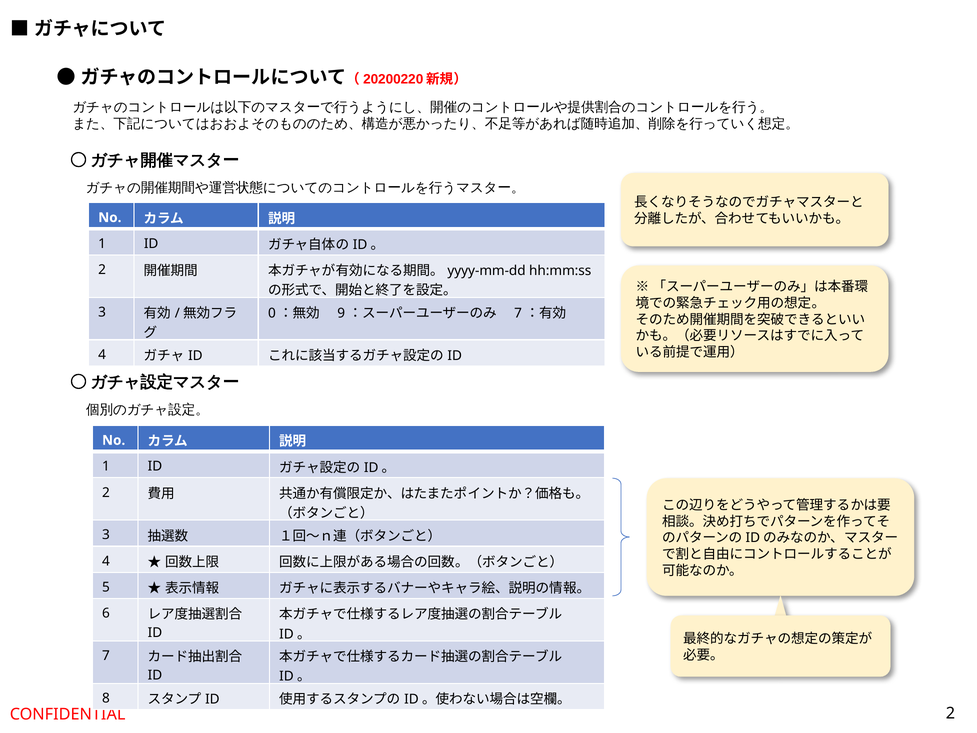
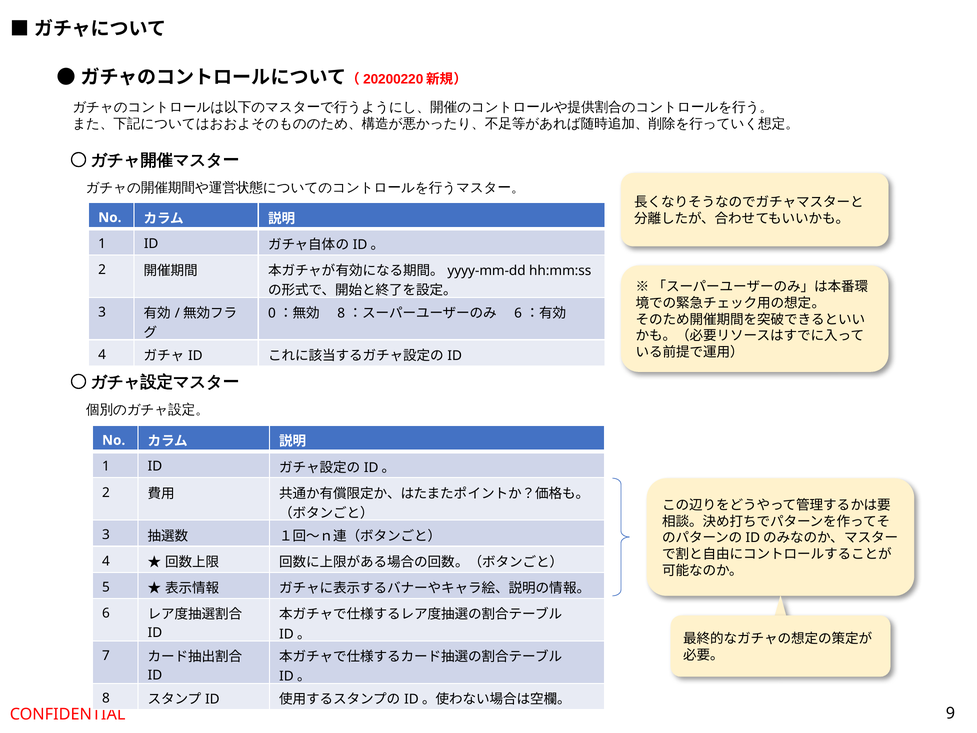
9 at (341, 313): 9 -> 8
7 at (518, 313): 7 -> 6
CONFIDENTIAL 2: 2 -> 9
